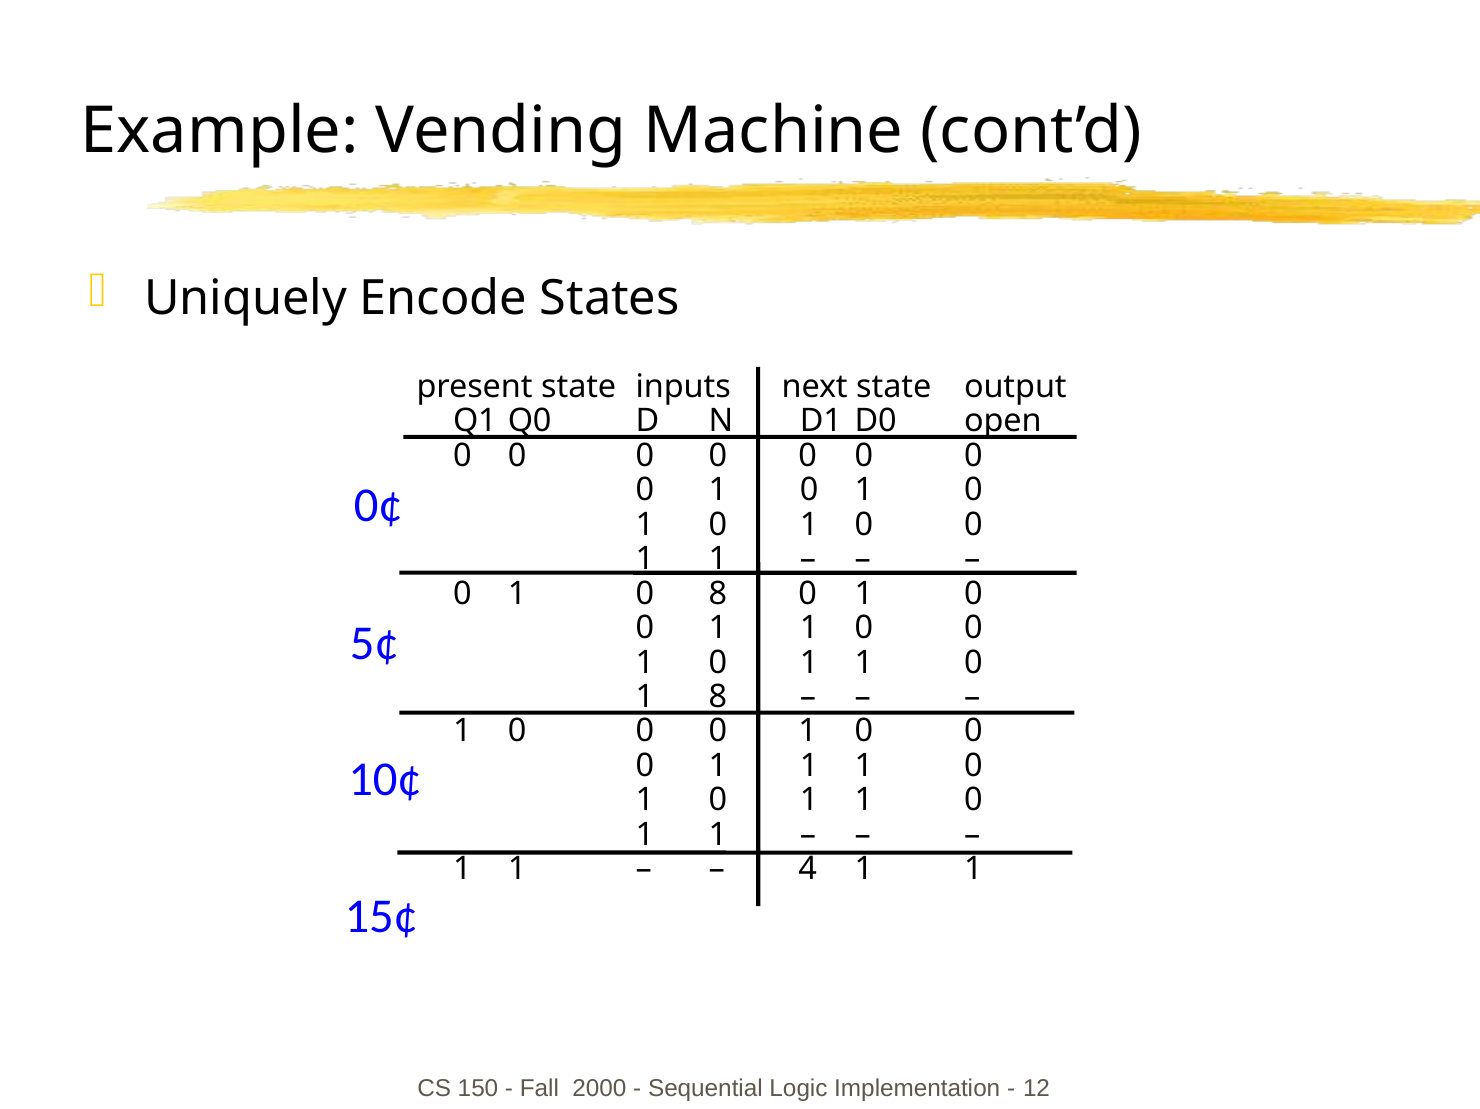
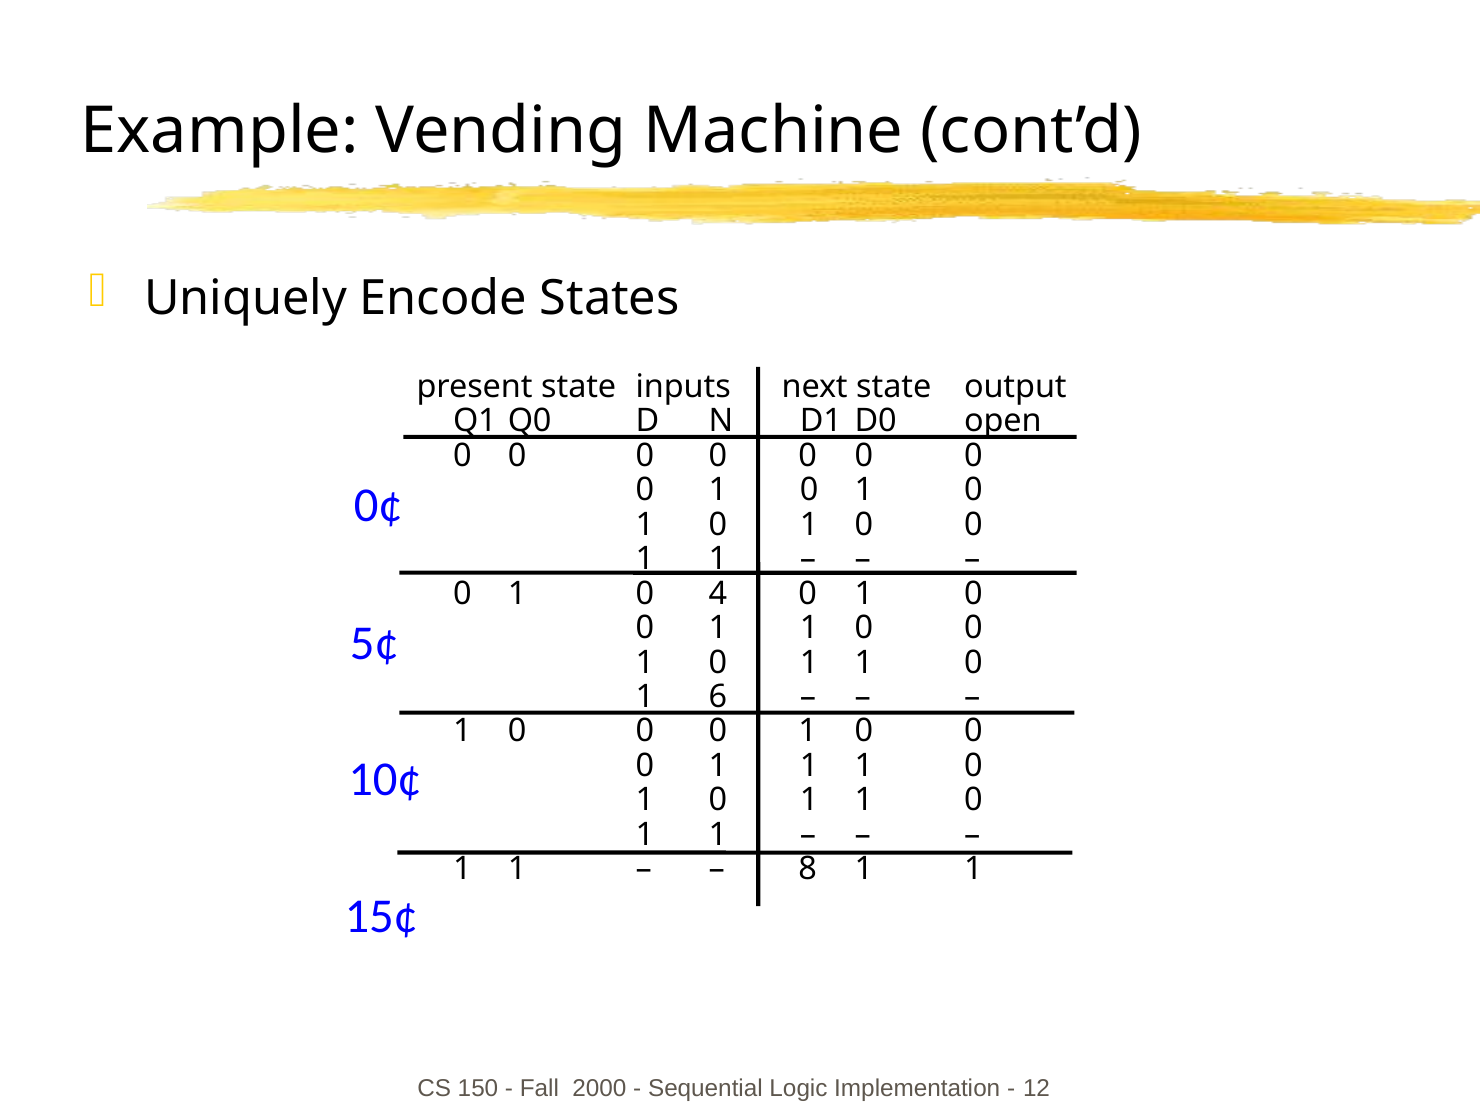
0 8: 8 -> 4
1 8: 8 -> 6
4: 4 -> 8
